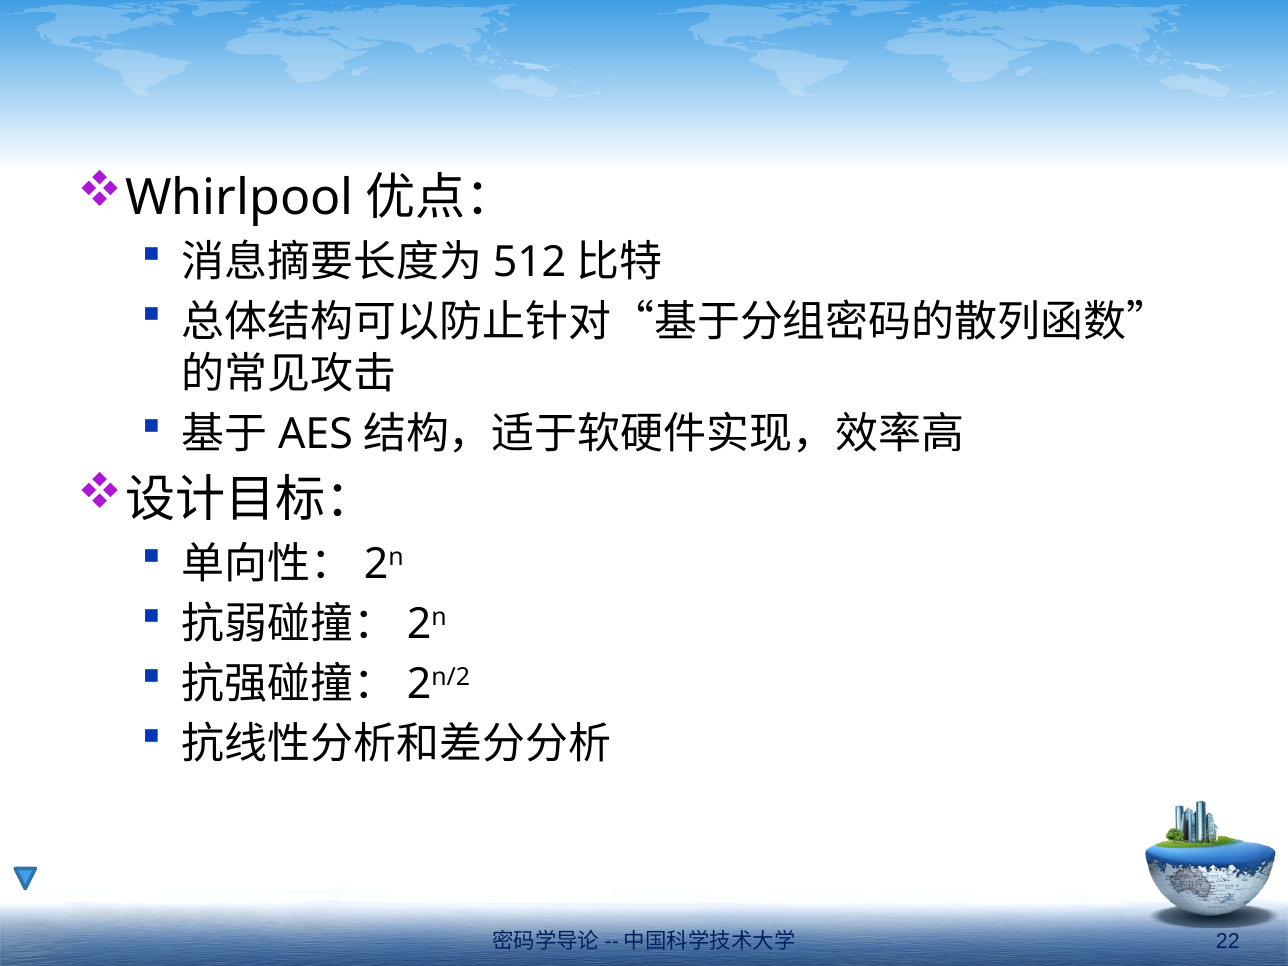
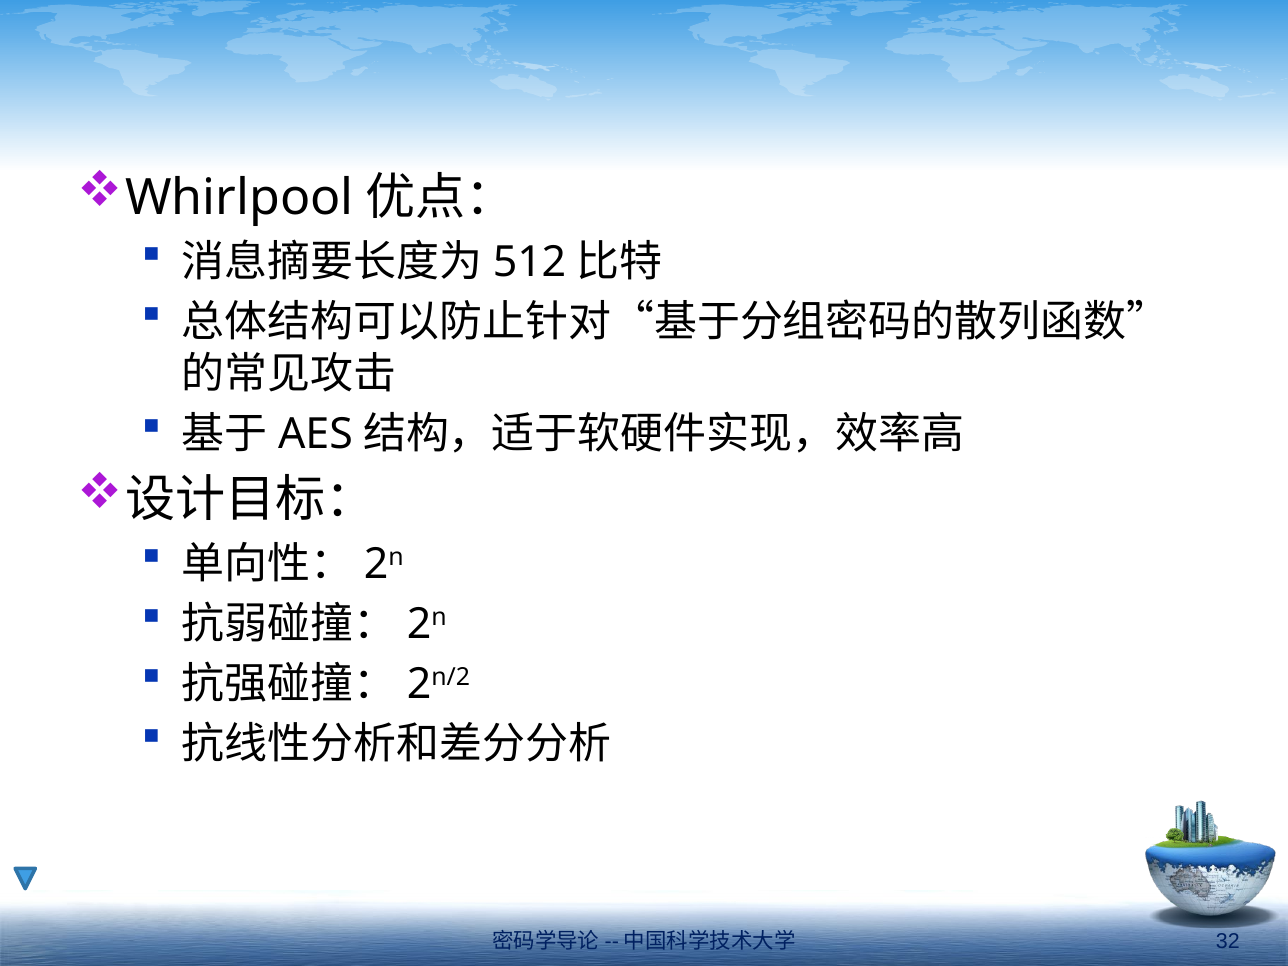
22: 22 -> 32
